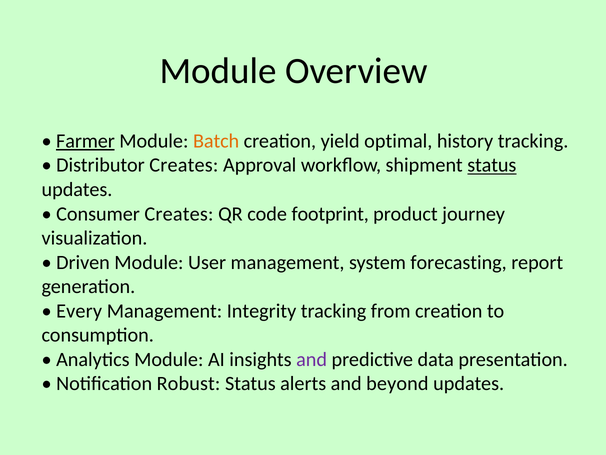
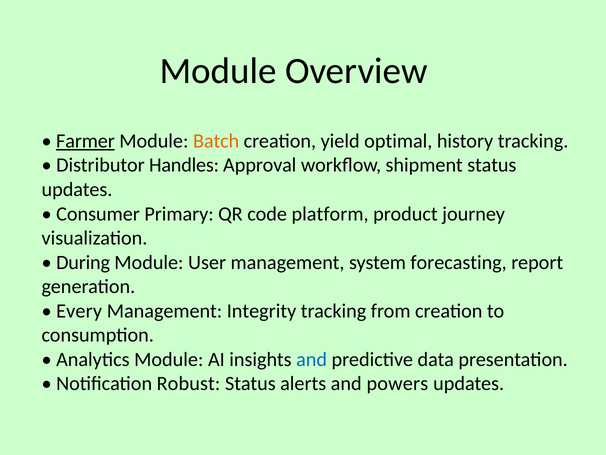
Distributor Creates: Creates -> Handles
status at (492, 165) underline: present -> none
Consumer Creates: Creates -> Primary
footprint: footprint -> platform
Driven: Driven -> During
and at (312, 359) colour: purple -> blue
beyond: beyond -> powers
